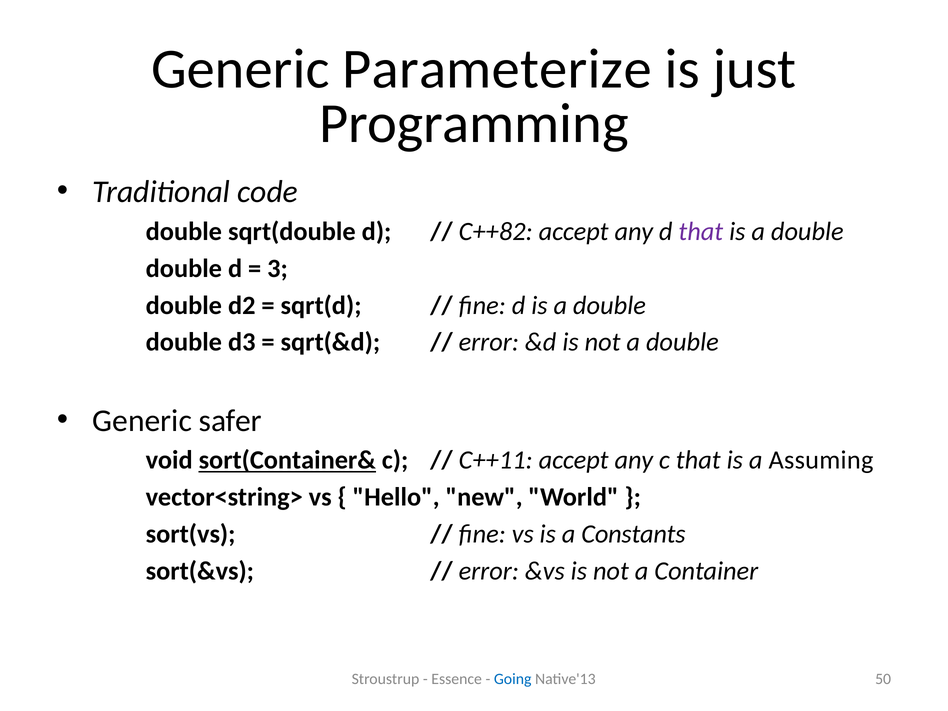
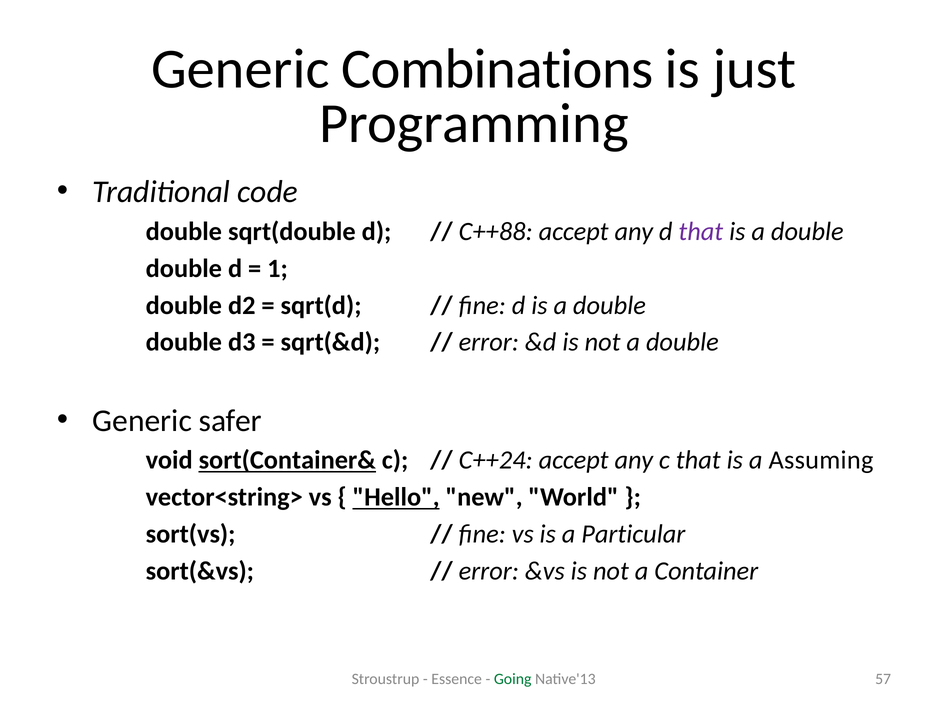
Parameterize: Parameterize -> Combinations
C++82: C++82 -> C++88
3: 3 -> 1
C++11: C++11 -> C++24
Hello underline: none -> present
Constants: Constants -> Particular
Going colour: blue -> green
50: 50 -> 57
